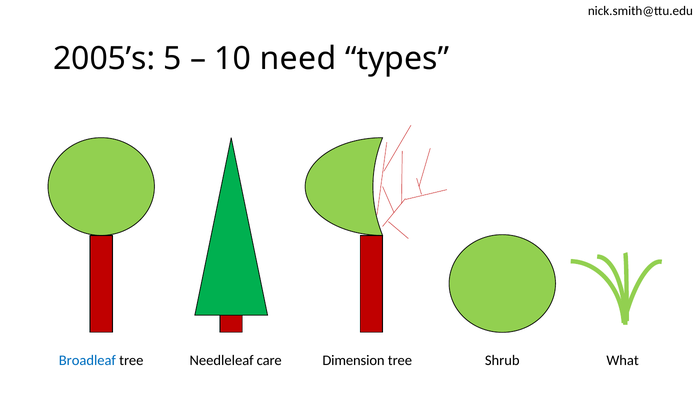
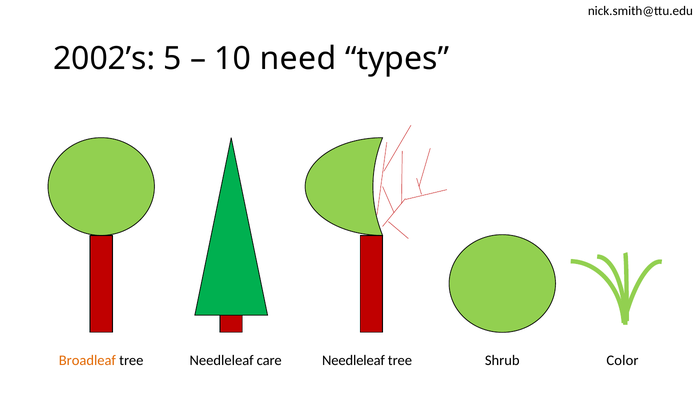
2005’s: 2005’s -> 2002’s
Broadleaf colour: blue -> orange
Dimension at (354, 361): Dimension -> Needleleaf
What: What -> Color
